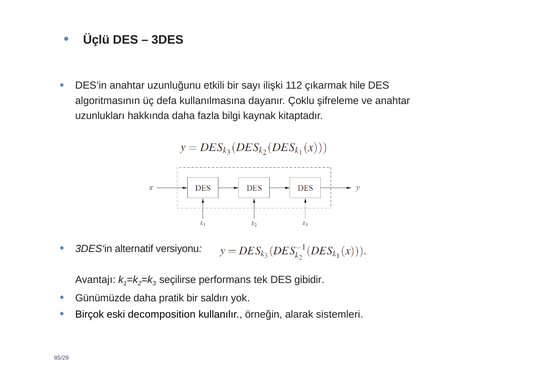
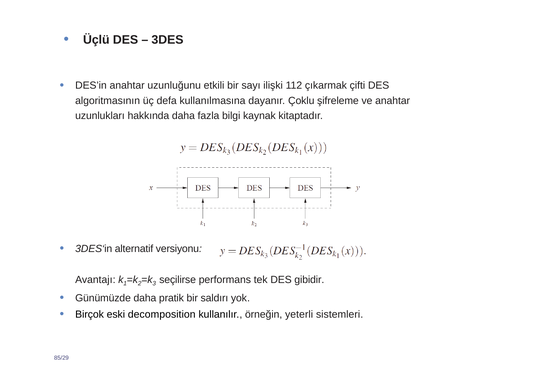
hile: hile -> çifti
alarak: alarak -> yeterli
